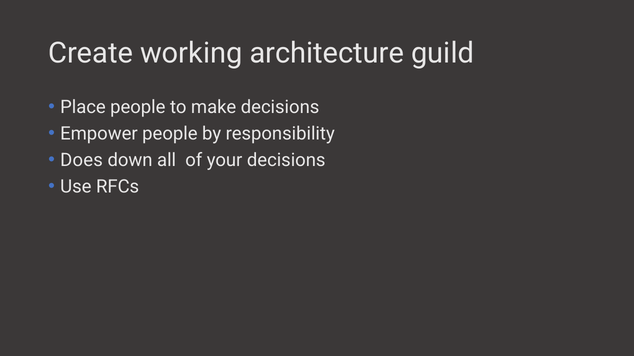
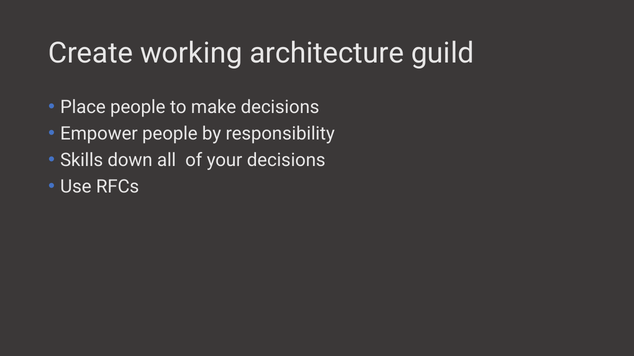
Does: Does -> Skills
